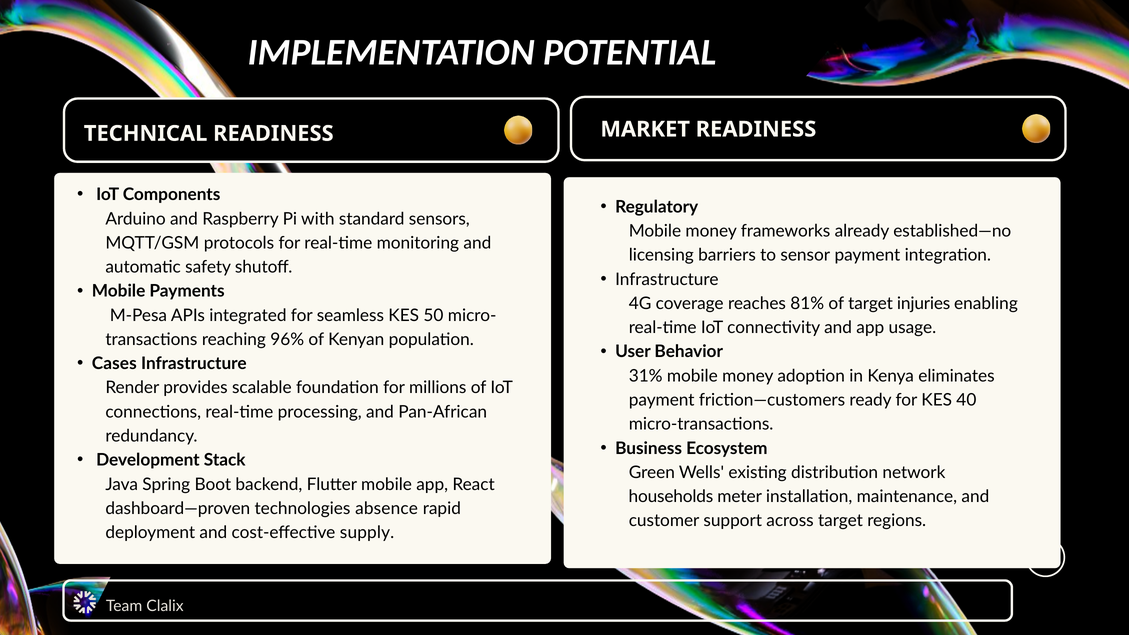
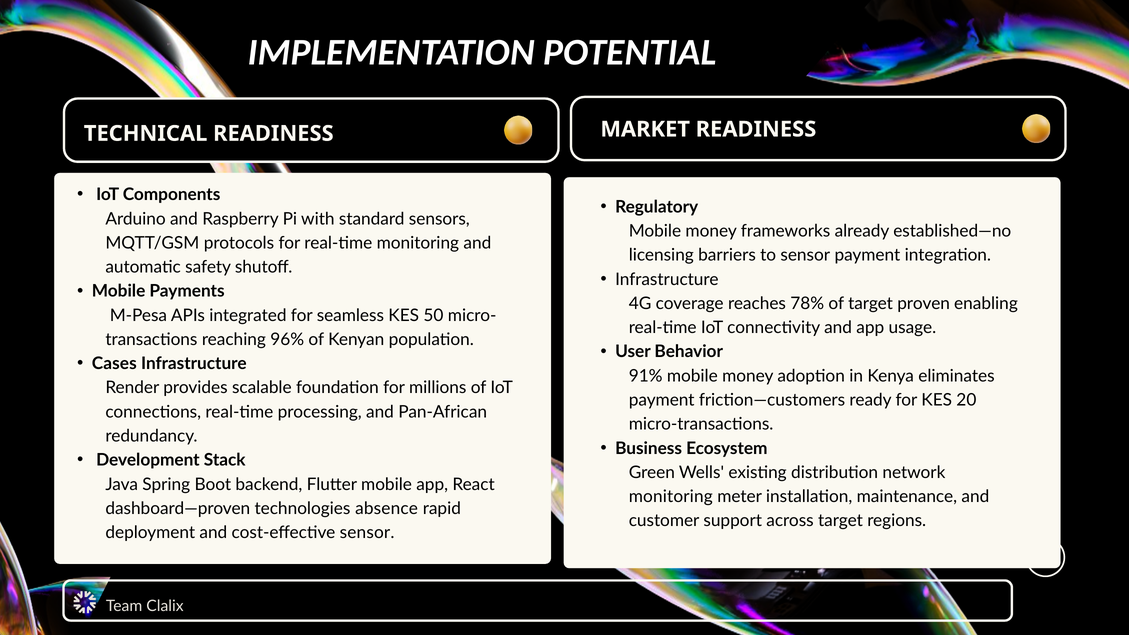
81%: 81% -> 78%
injuries: injuries -> proven
31%: 31% -> 91%
40: 40 -> 20
households at (671, 497): households -> monitoring
cost-effective supply: supply -> sensor
